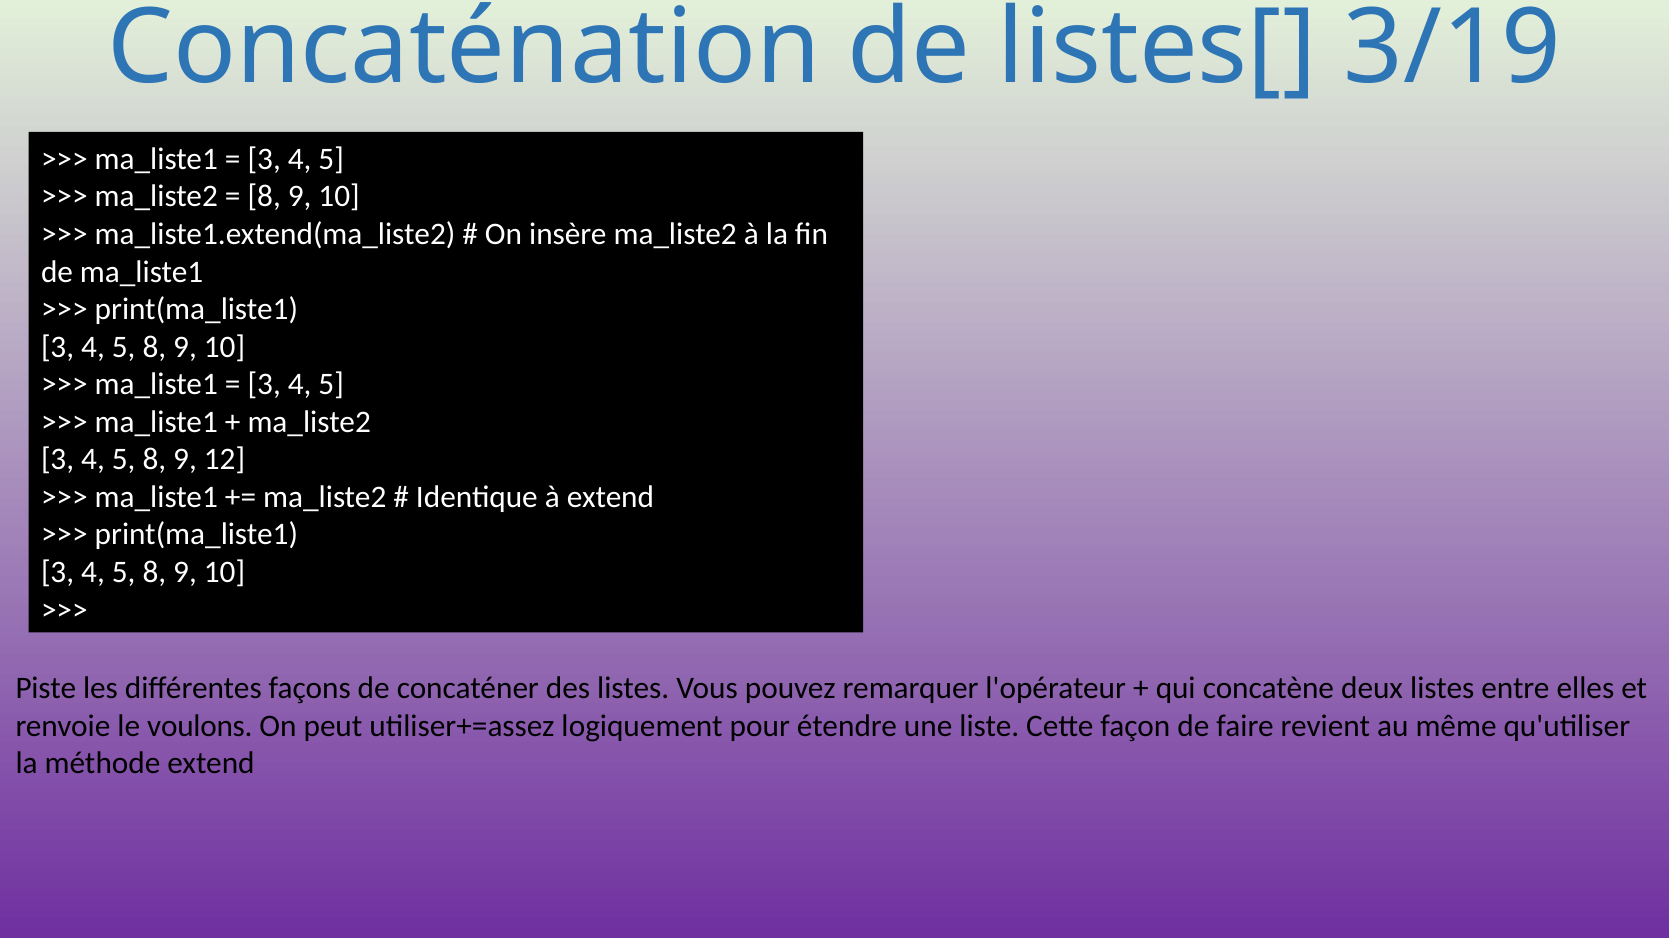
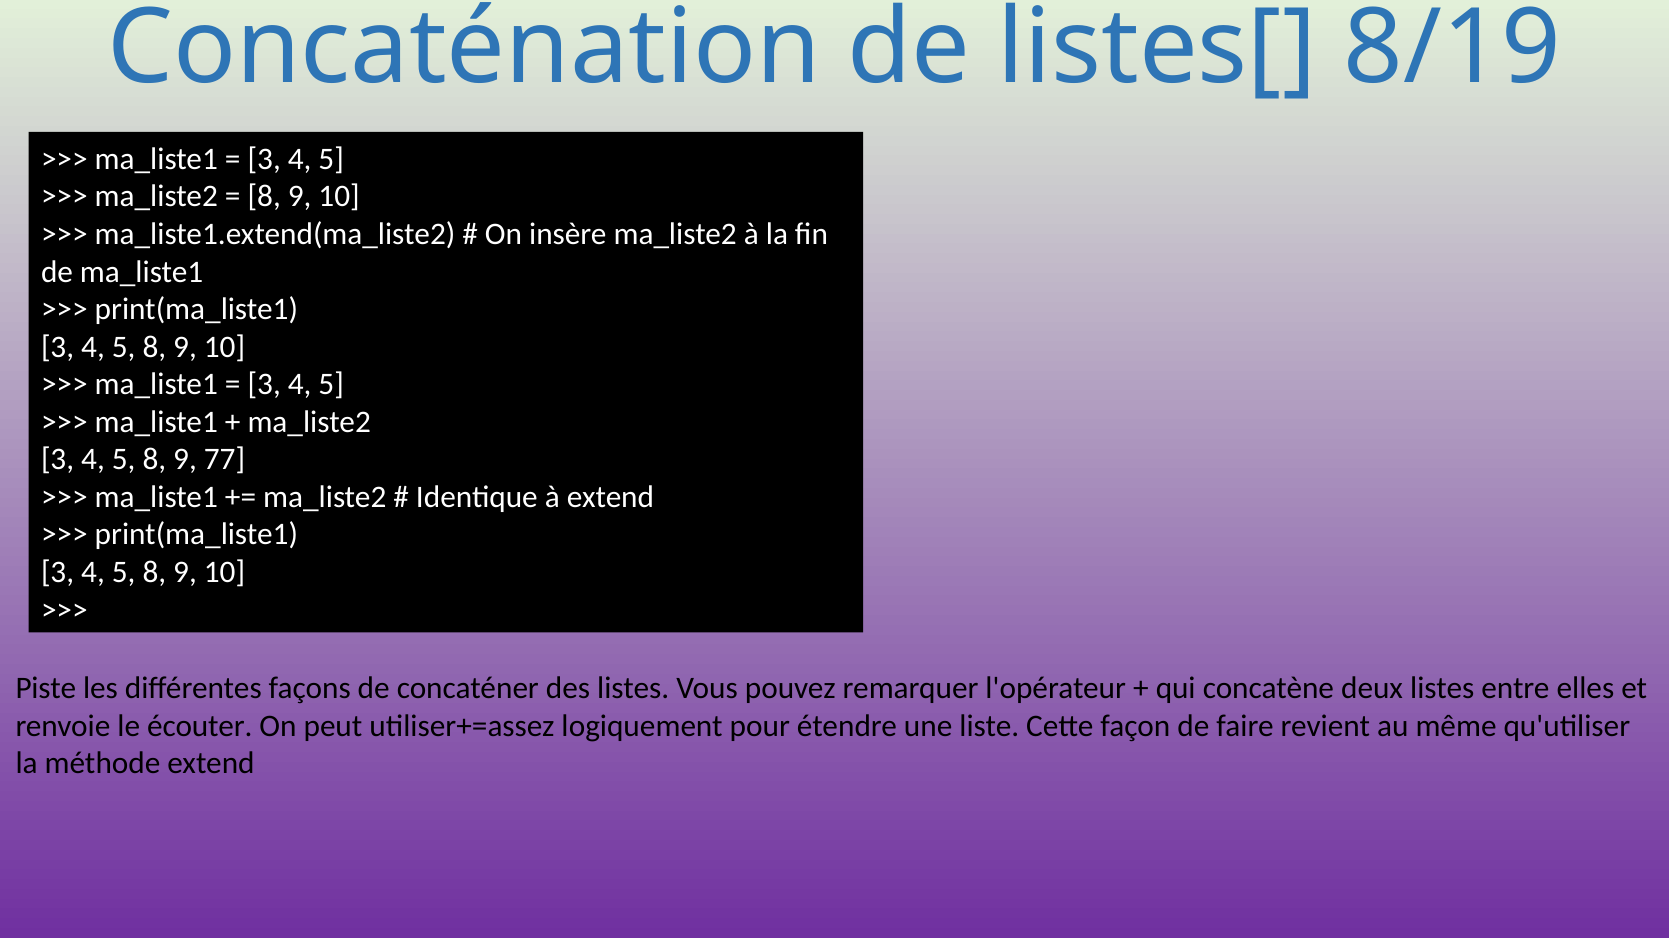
3/19: 3/19 -> 8/19
12: 12 -> 77
voulons: voulons -> écouter
